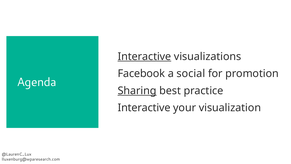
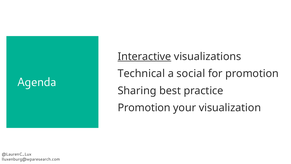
Facebook: Facebook -> Technical
Sharing underline: present -> none
Interactive at (144, 108): Interactive -> Promotion
